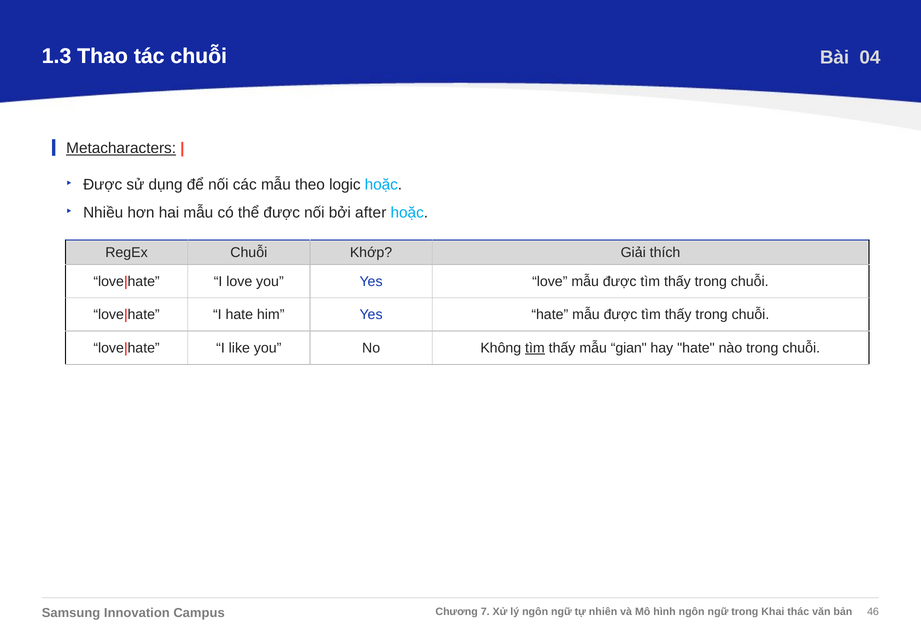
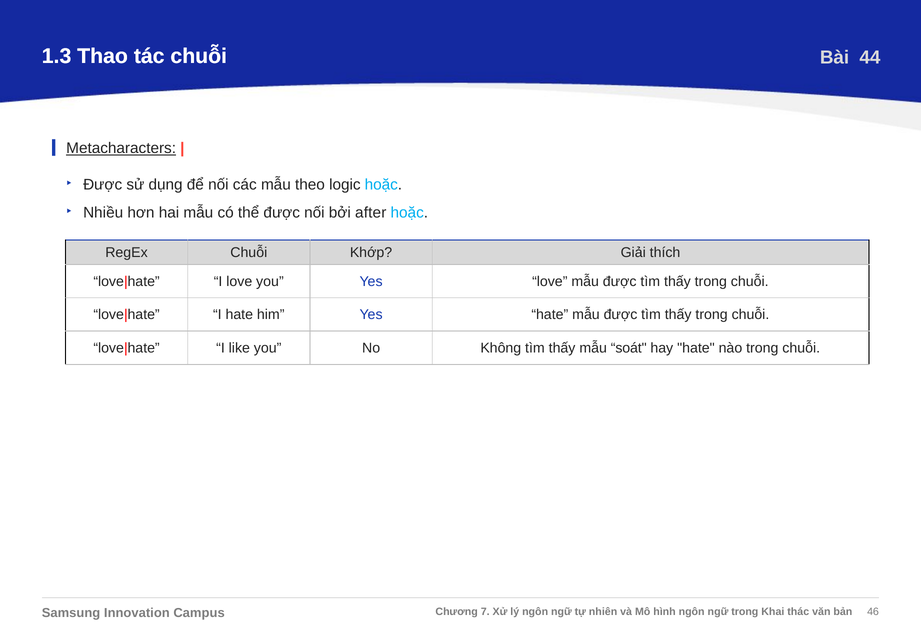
04: 04 -> 44
tìm at (535, 348) underline: present -> none
gian: gian -> soát
